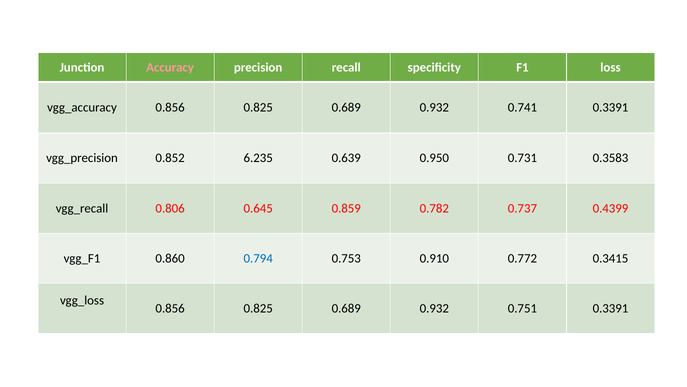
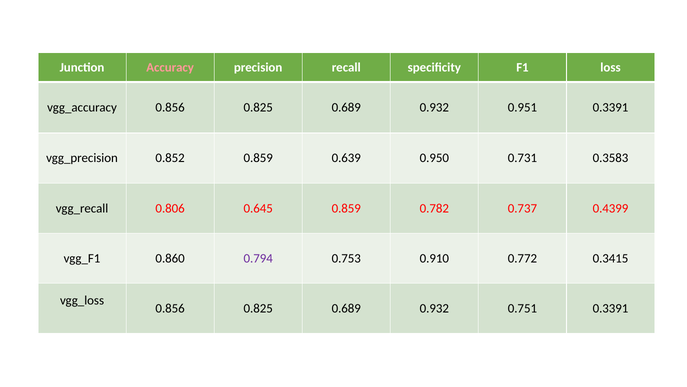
0.741: 0.741 -> 0.951
0.852 6.235: 6.235 -> 0.859
0.794 colour: blue -> purple
